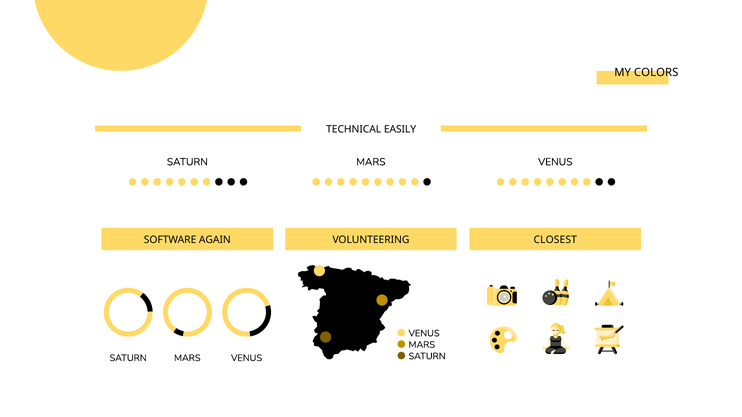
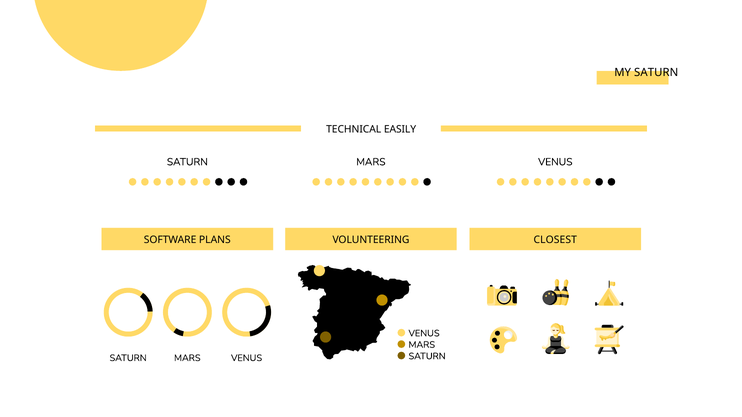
MY COLORS: COLORS -> SATURN
AGAIN: AGAIN -> PLANS
